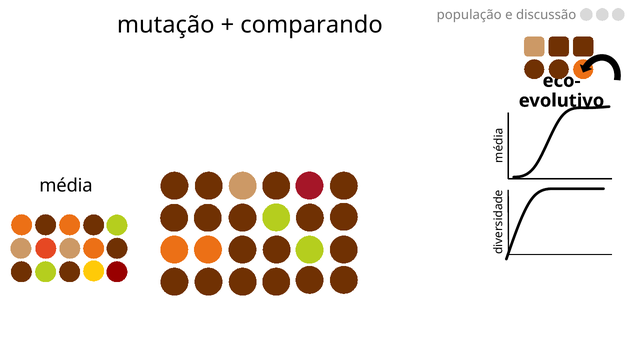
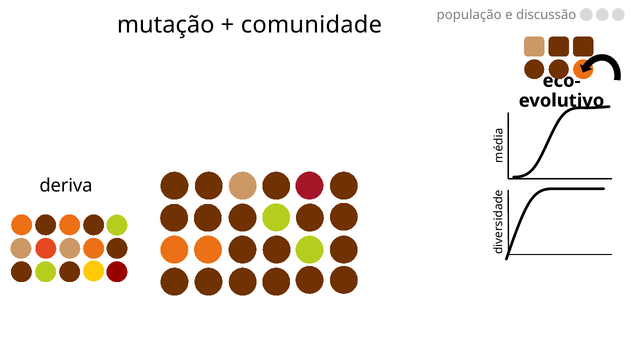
comparando: comparando -> comunidade
média: média -> deriva
